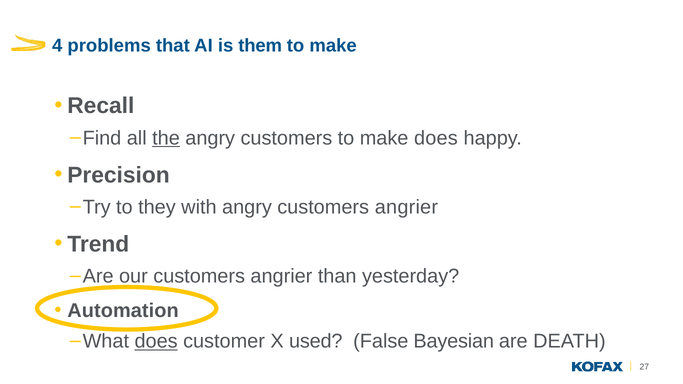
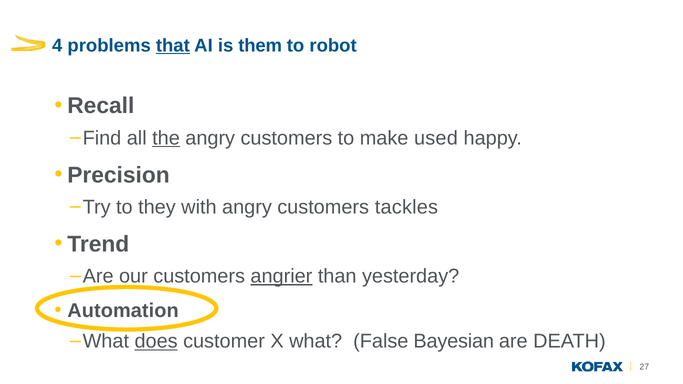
that underline: none -> present
make at (333, 46): make -> robot
make does: does -> used
angry customers angrier: angrier -> tackles
angrier at (281, 276) underline: none -> present
X used: used -> what
